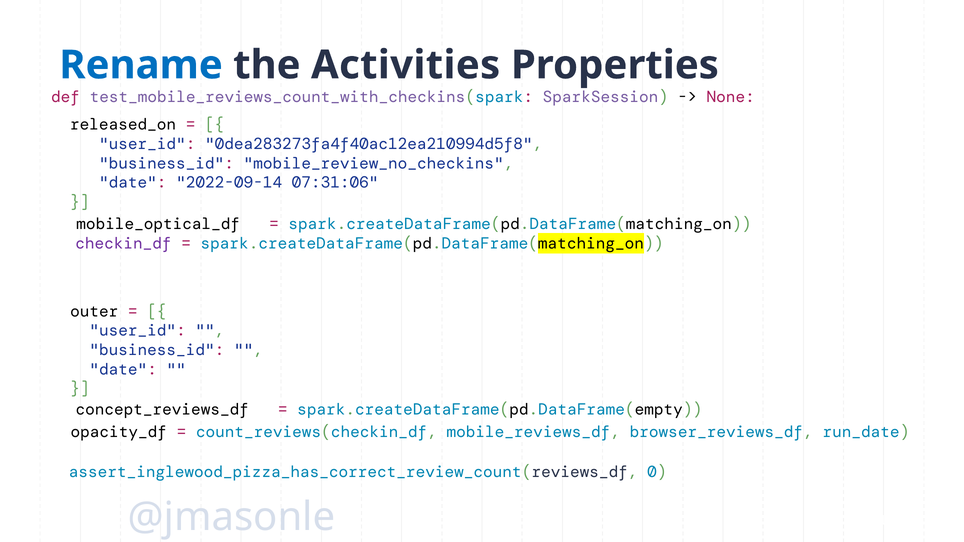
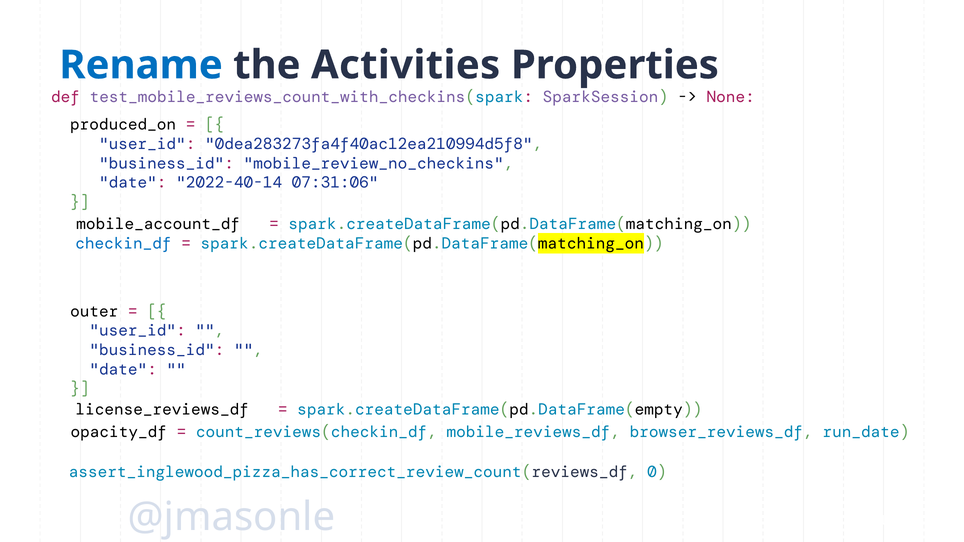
released_on: released_on -> produced_on
2022-09-14: 2022-09-14 -> 2022-40-14
mobile_optical_df: mobile_optical_df -> mobile_account_df
checkin_df colour: purple -> blue
concept_reviews_df: concept_reviews_df -> license_reviews_df
